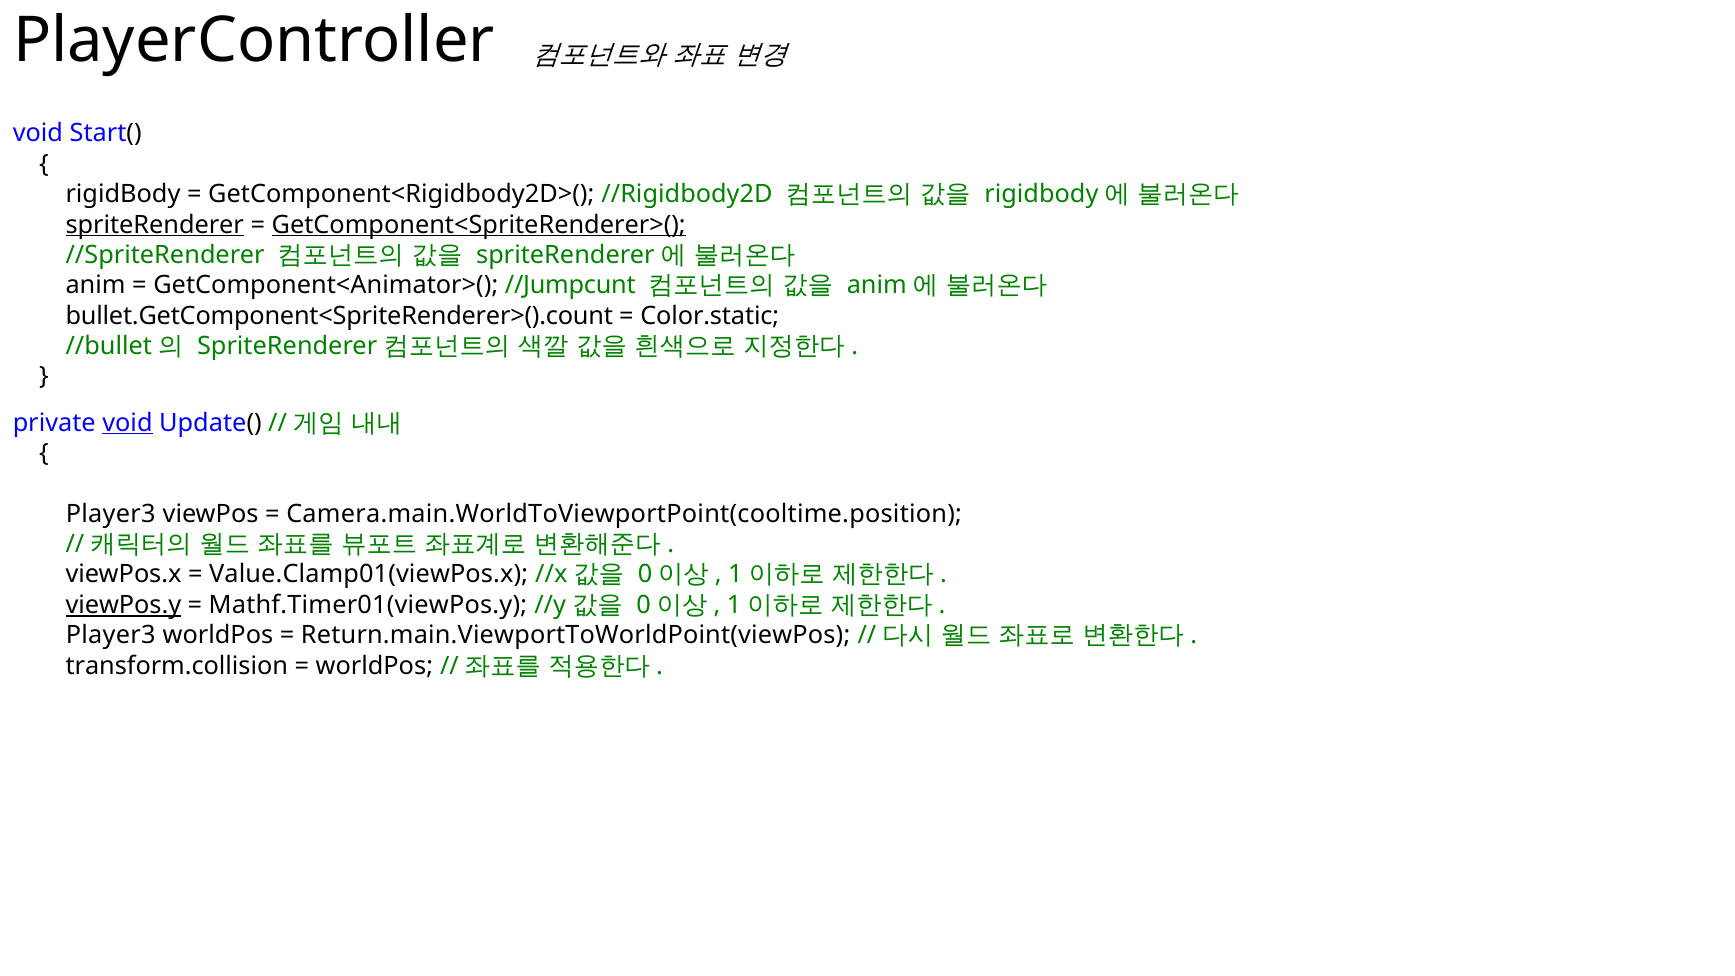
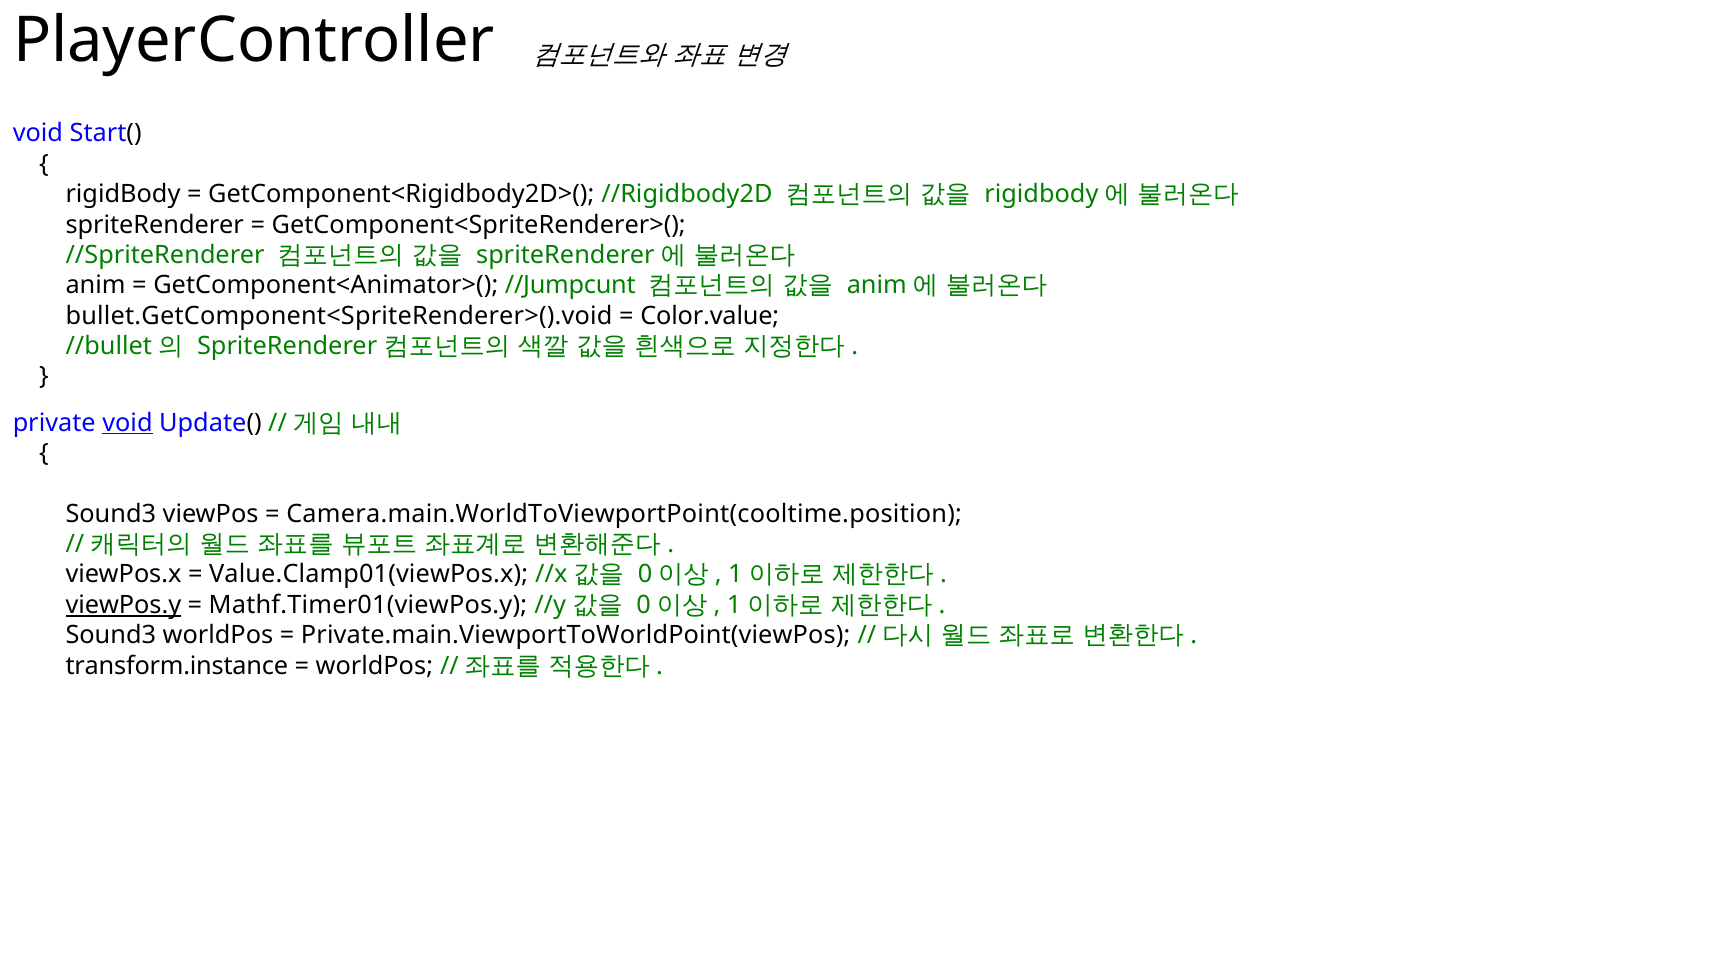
spriteRenderer at (155, 225) underline: present -> none
GetComponent<SpriteRenderer>( underline: present -> none
bullet.GetComponent<SpriteRenderer>().count: bullet.GetComponent<SpriteRenderer>().count -> bullet.GetComponent<SpriteRenderer>().void
Color.static: Color.static -> Color.value
Player3 at (111, 514): Player3 -> Sound3
Player3 at (111, 635): Player3 -> Sound3
Return.main.ViewportToWorldPoint(viewPos: Return.main.ViewportToWorldPoint(viewPos -> Private.main.ViewportToWorldPoint(viewPos
transform.collision: transform.collision -> transform.instance
